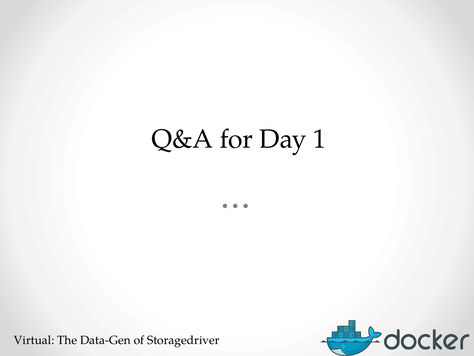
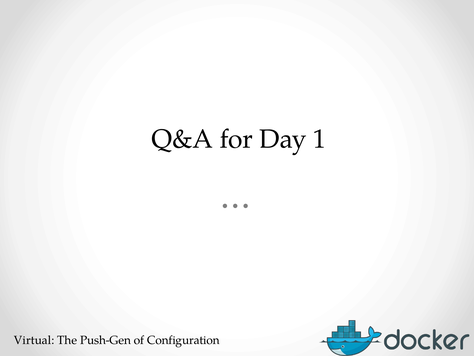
Data-Gen: Data-Gen -> Push-Gen
Storagedriver: Storagedriver -> Configuration
